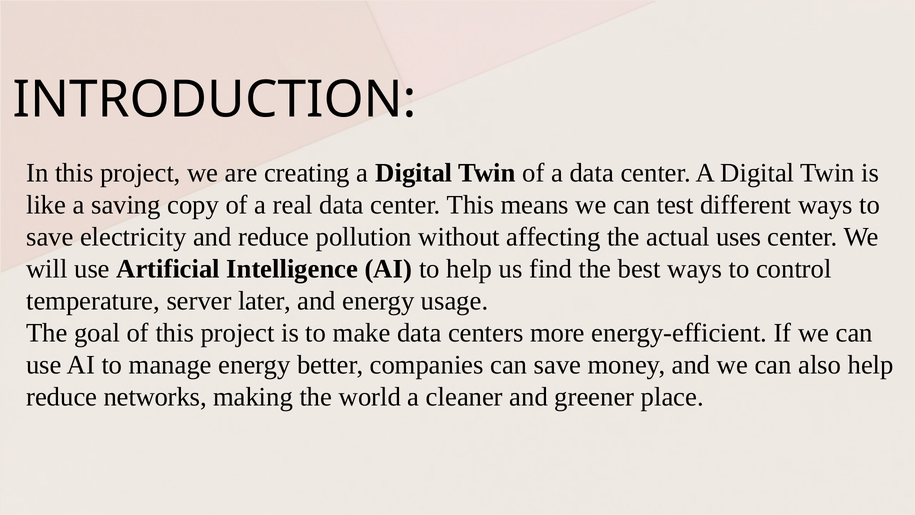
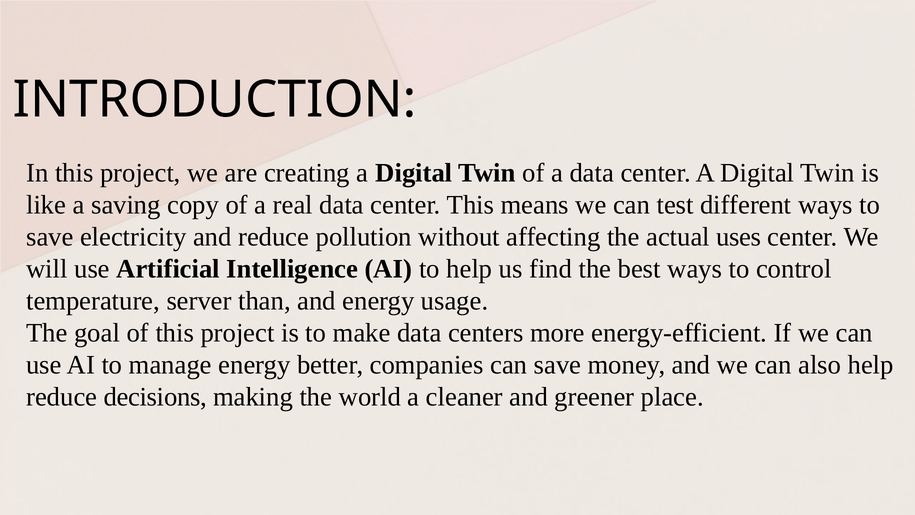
later: later -> than
networks: networks -> decisions
